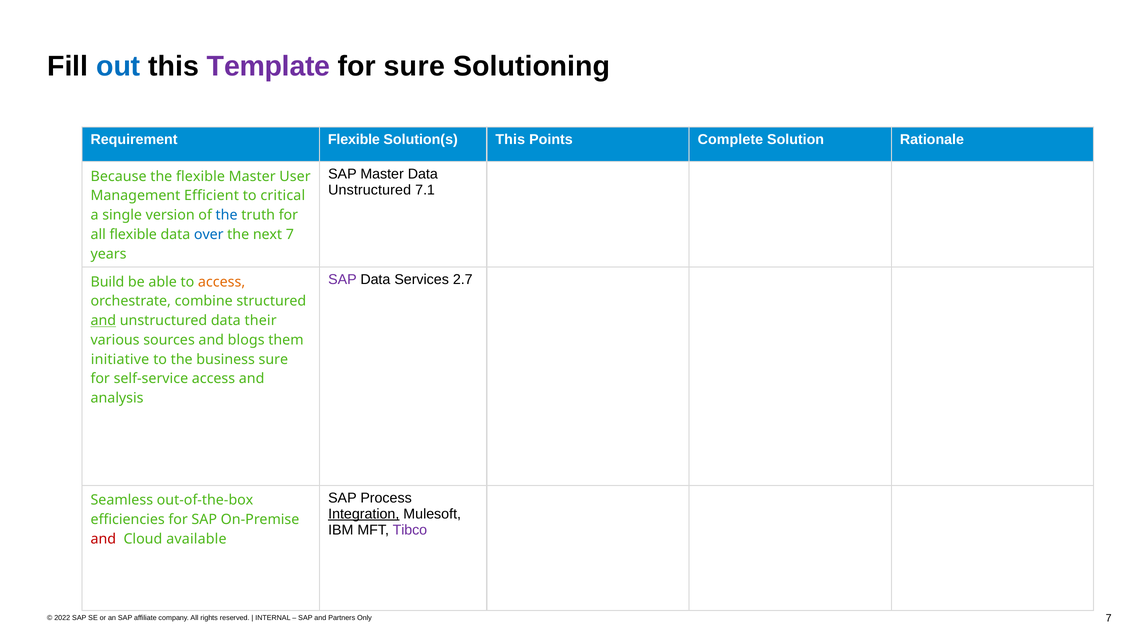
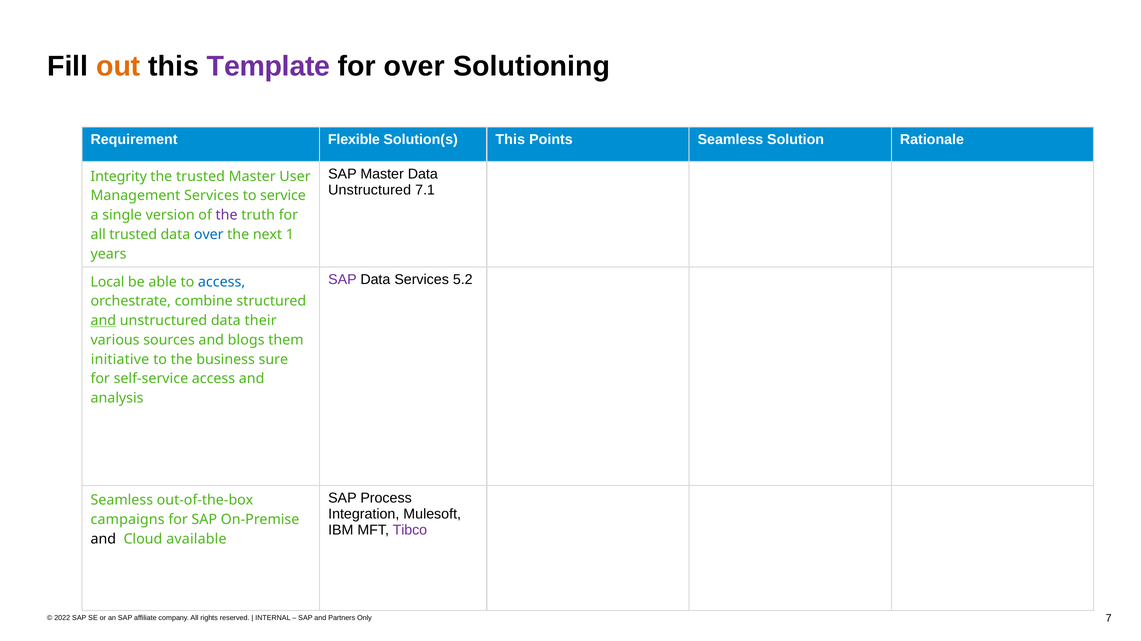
out colour: blue -> orange
for sure: sure -> over
Points Complete: Complete -> Seamless
Because: Because -> Integrity
the flexible: flexible -> trusted
Management Efficient: Efficient -> Services
critical: critical -> service
the at (227, 215) colour: blue -> purple
all flexible: flexible -> trusted
next 7: 7 -> 1
2.7: 2.7 -> 5.2
Build: Build -> Local
access at (222, 282) colour: orange -> blue
Integration underline: present -> none
efficiencies: efficiencies -> campaigns
and at (103, 540) colour: red -> black
